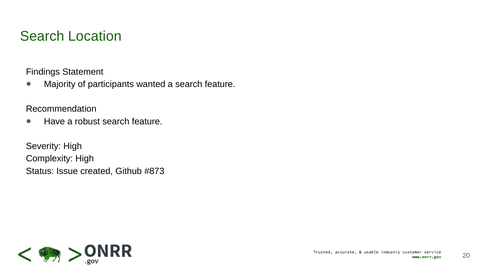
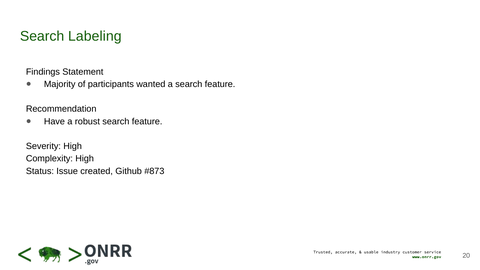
Location: Location -> Labeling
